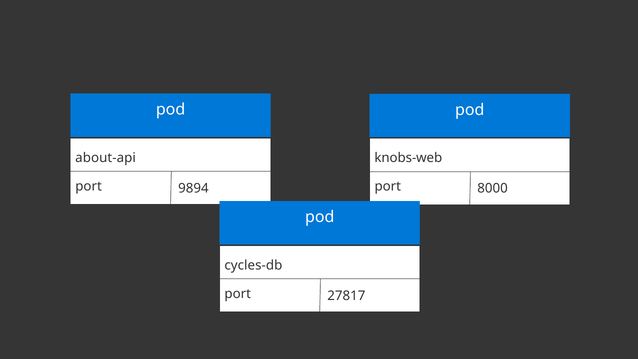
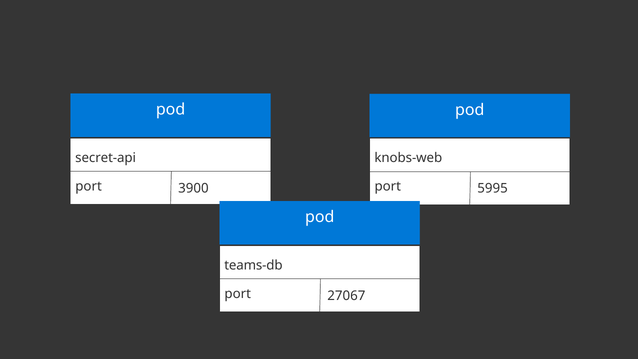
about-api: about-api -> secret-api
9894: 9894 -> 3900
8000: 8000 -> 5995
cycles-db: cycles-db -> teams-db
27817: 27817 -> 27067
